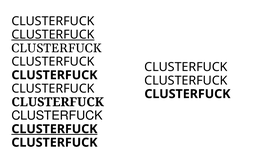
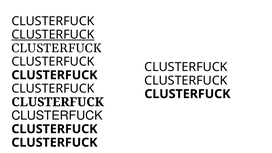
CLUSTERFUCK at (54, 129) underline: present -> none
